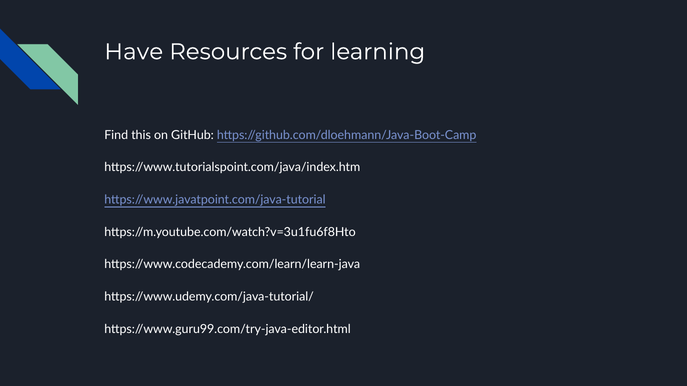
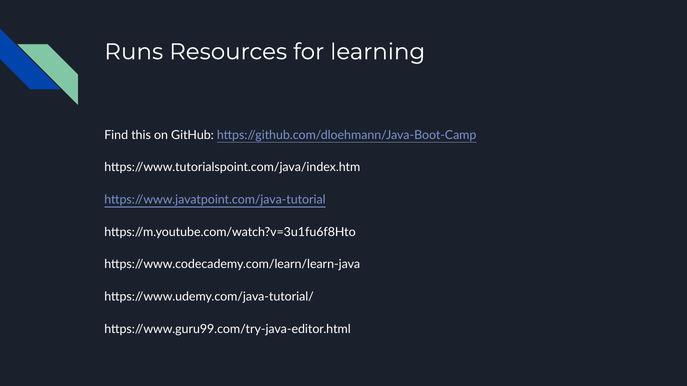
Have: Have -> Runs
